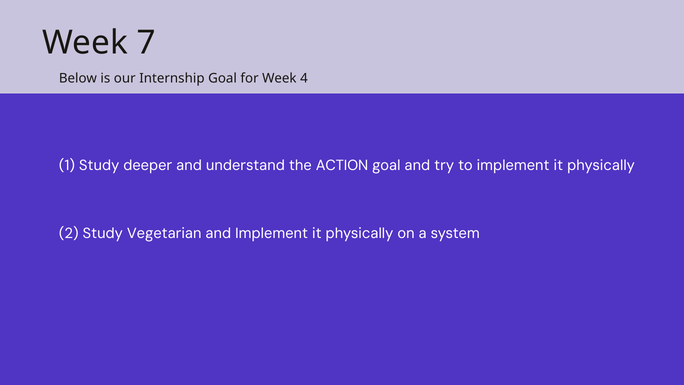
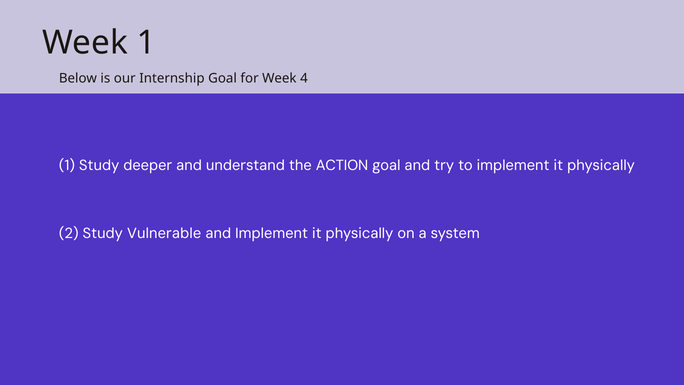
Week 7: 7 -> 1
Vegetarian: Vegetarian -> Vulnerable
